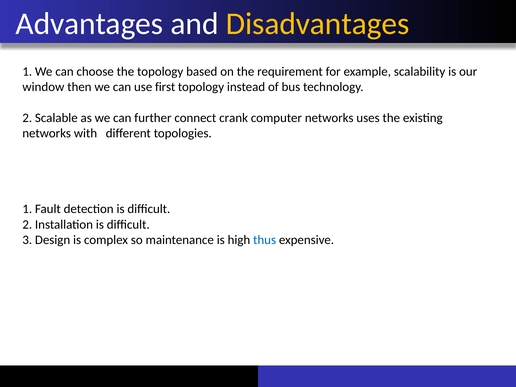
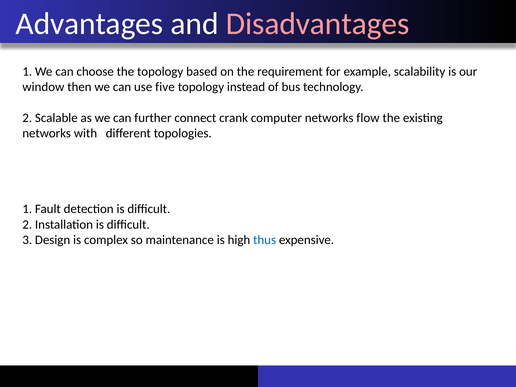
Disadvantages colour: yellow -> pink
first: first -> five
uses: uses -> flow
